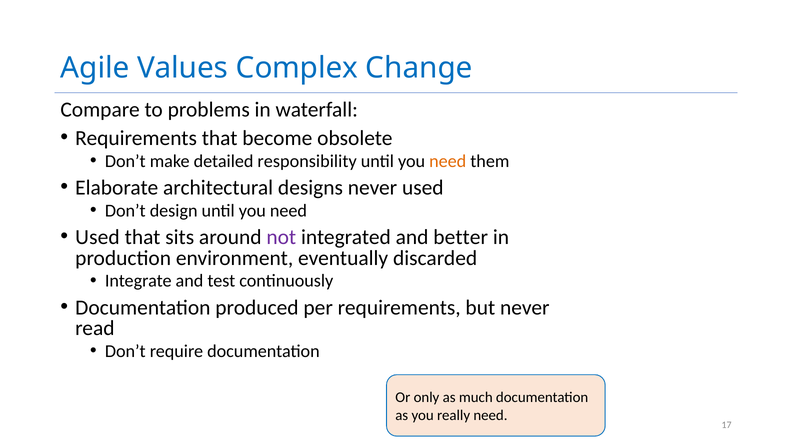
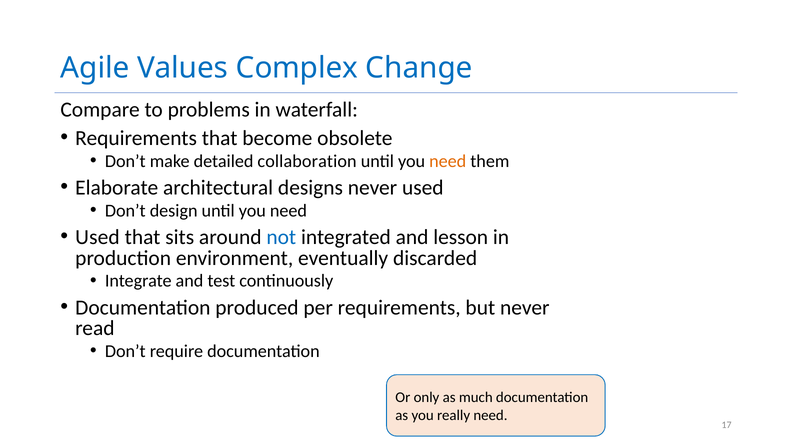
responsibility: responsibility -> collaboration
not colour: purple -> blue
better: better -> lesson
